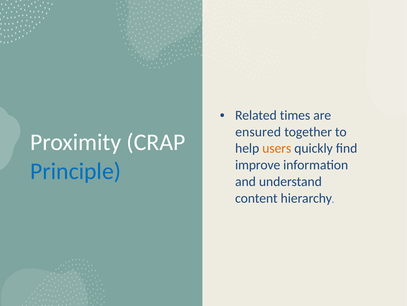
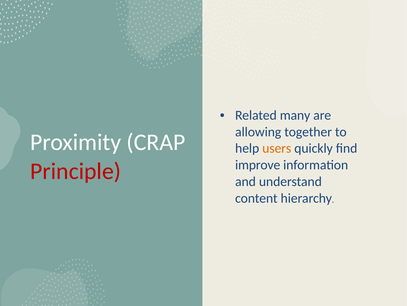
times: times -> many
ensured: ensured -> allowing
Principle colour: blue -> red
